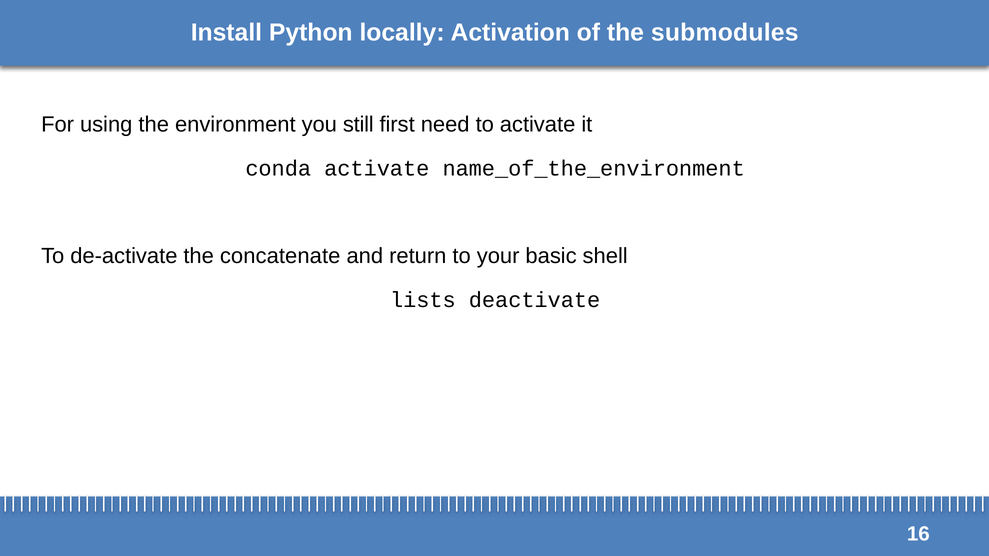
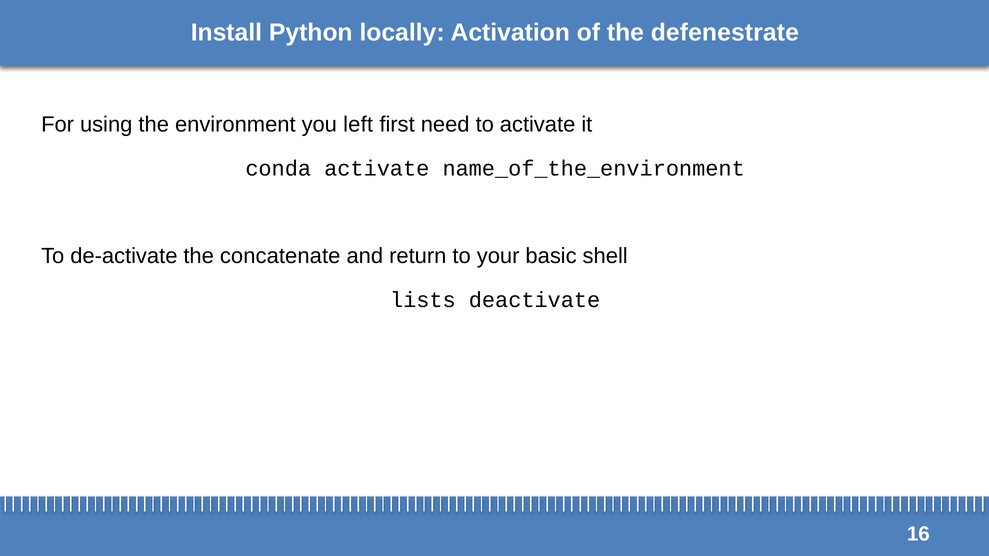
submodules: submodules -> defenestrate
still: still -> left
